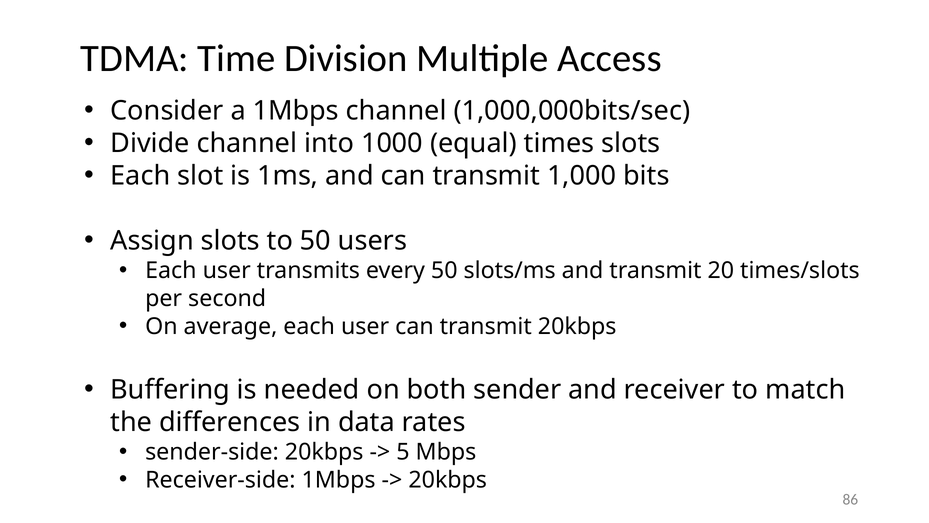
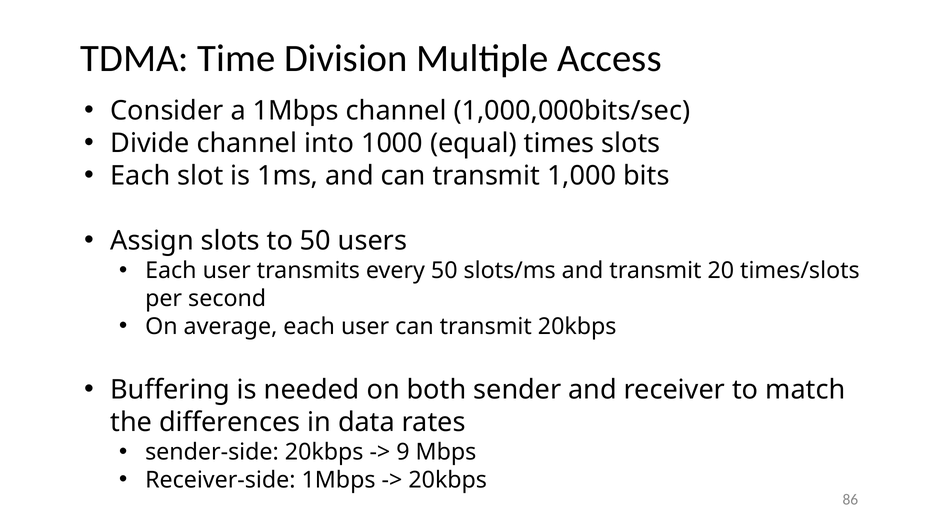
5: 5 -> 9
